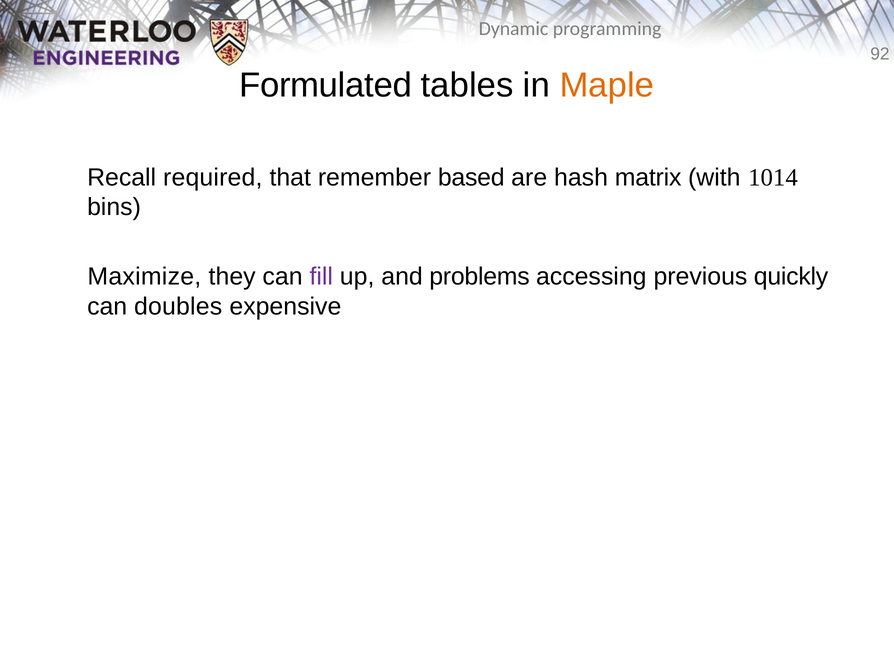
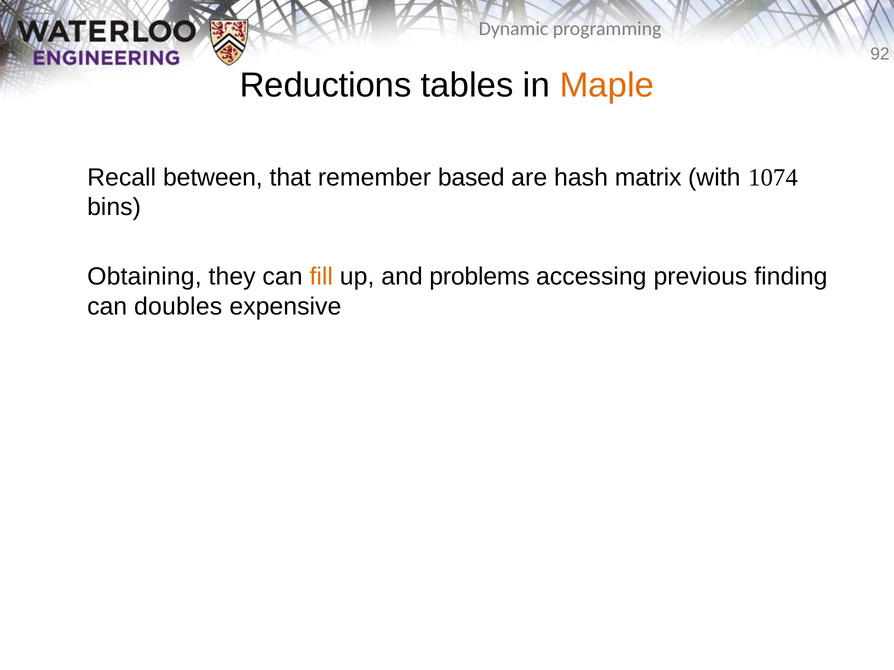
Formulated: Formulated -> Reductions
required: required -> between
1014: 1014 -> 1074
Maximize: Maximize -> Obtaining
fill colour: purple -> orange
quickly: quickly -> finding
